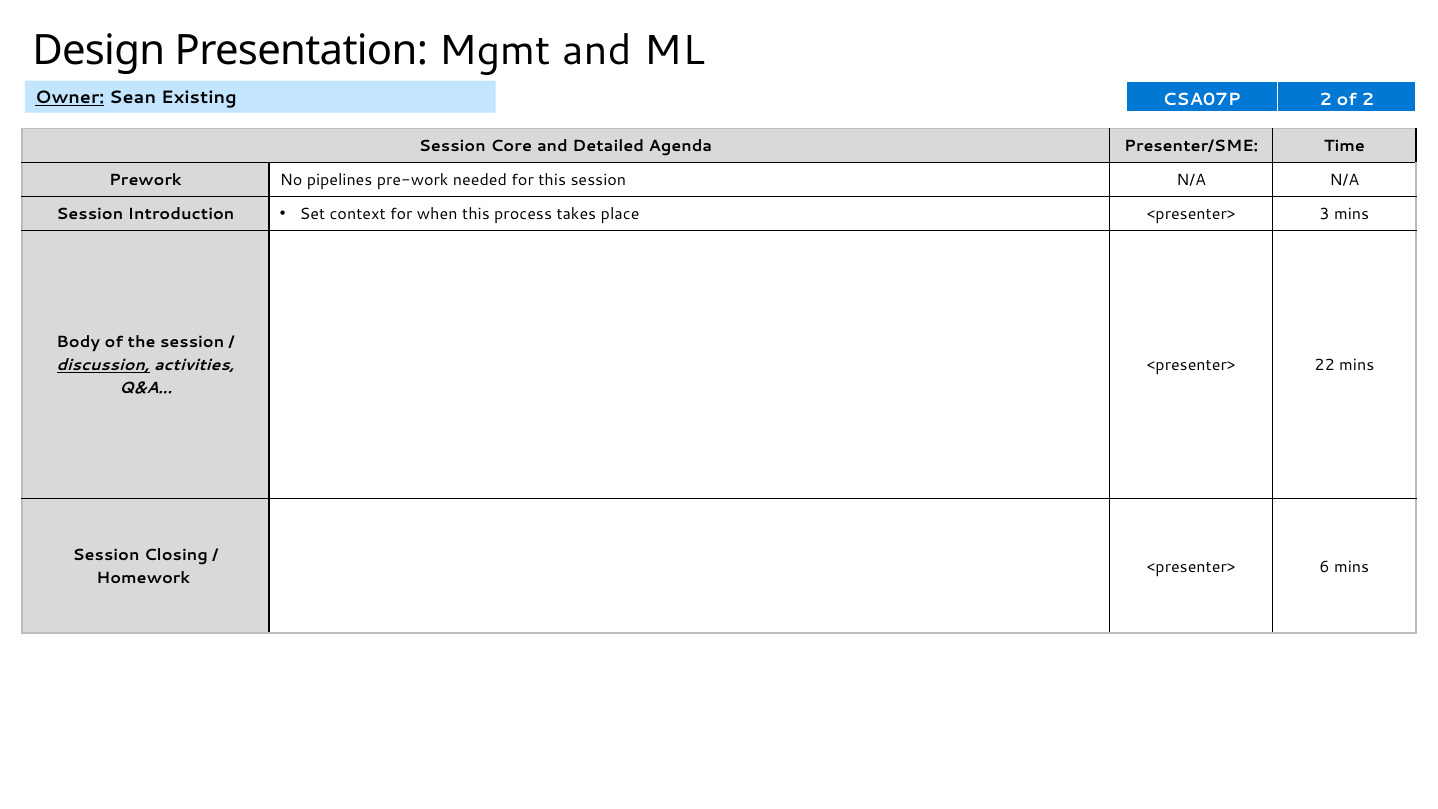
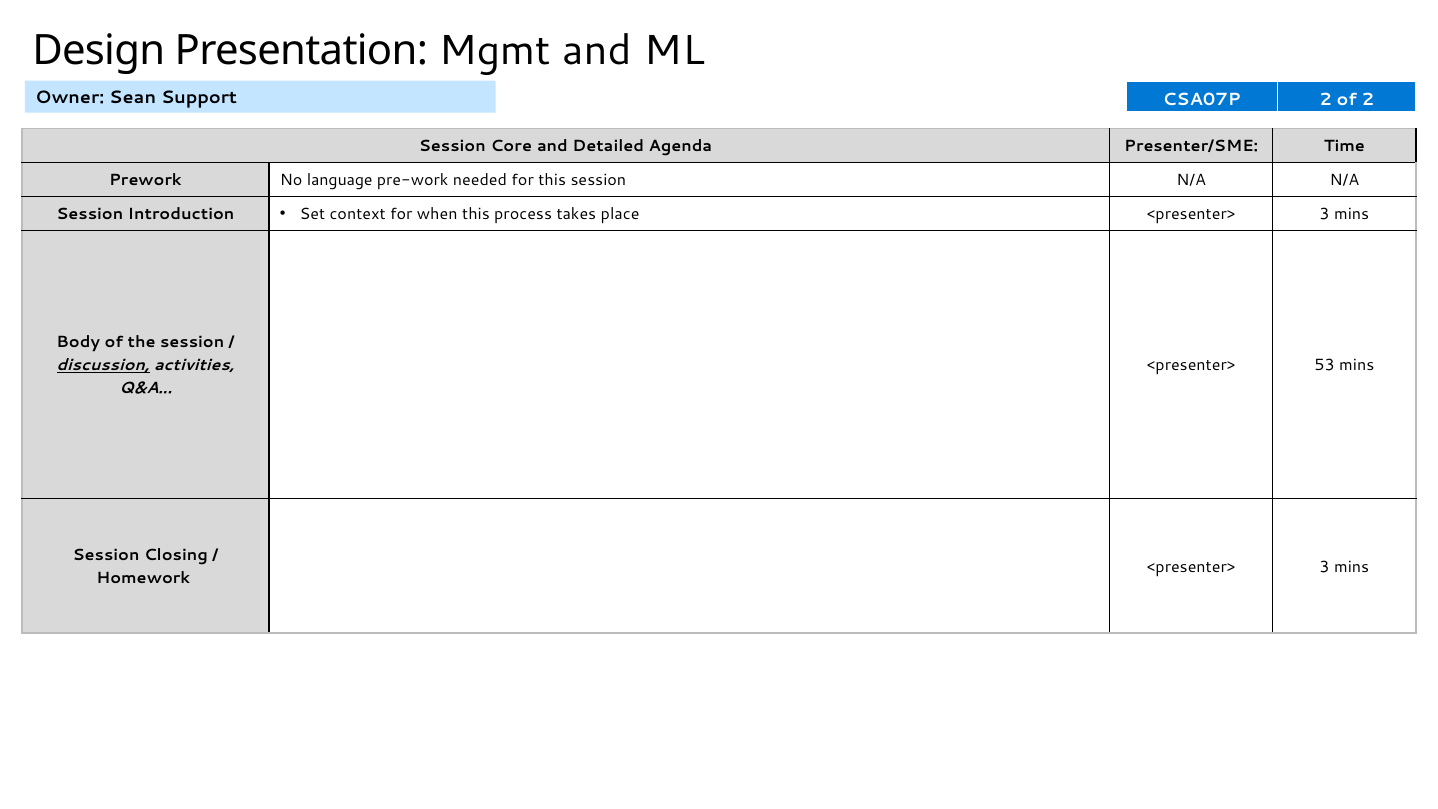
Owner underline: present -> none
Existing: Existing -> Support
pipelines: pipelines -> language
22: 22 -> 53
6 at (1325, 567): 6 -> 3
